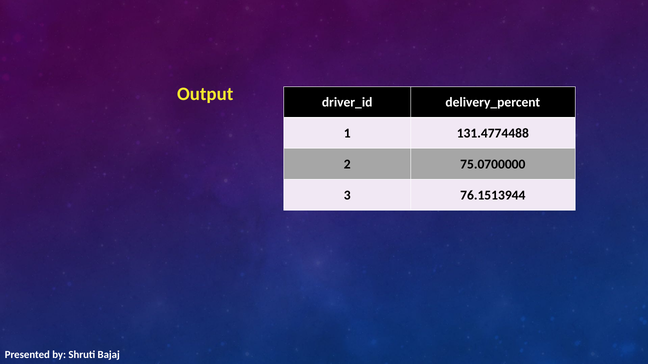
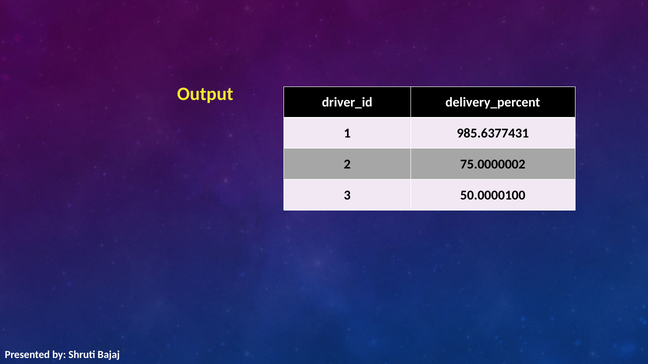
131.4774488: 131.4774488 -> 985.6377431
75.0700000: 75.0700000 -> 75.0000002
76.1513944: 76.1513944 -> 50.0000100
